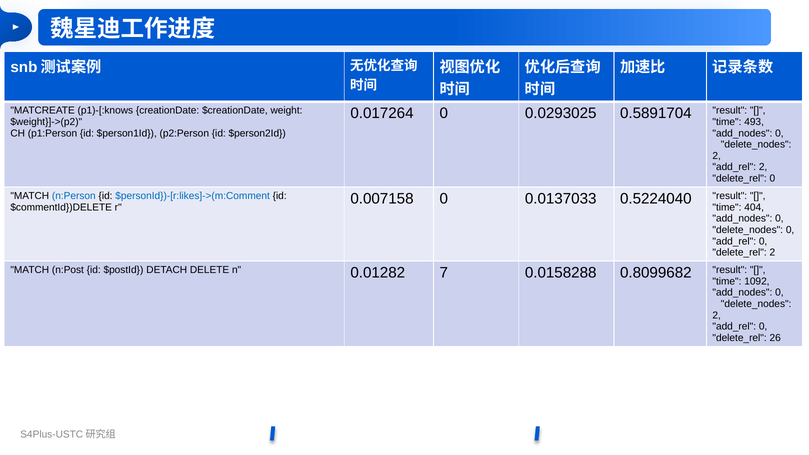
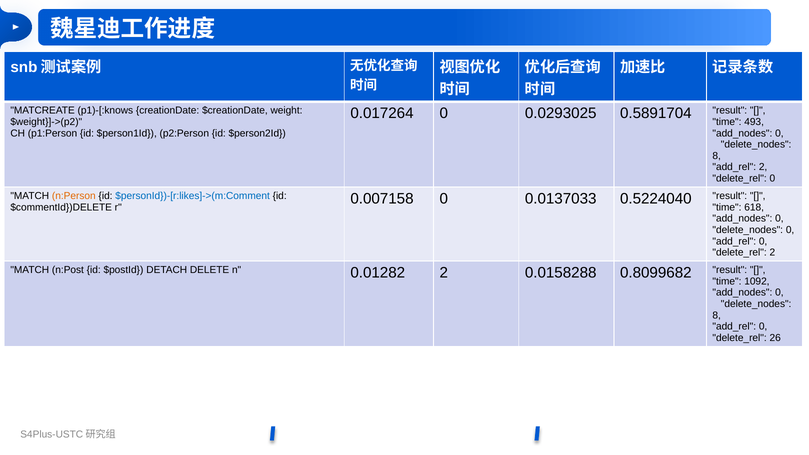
2 at (717, 156): 2 -> 8
n:Person colour: blue -> orange
404: 404 -> 618
0.01282 7: 7 -> 2
2 at (717, 315): 2 -> 8
